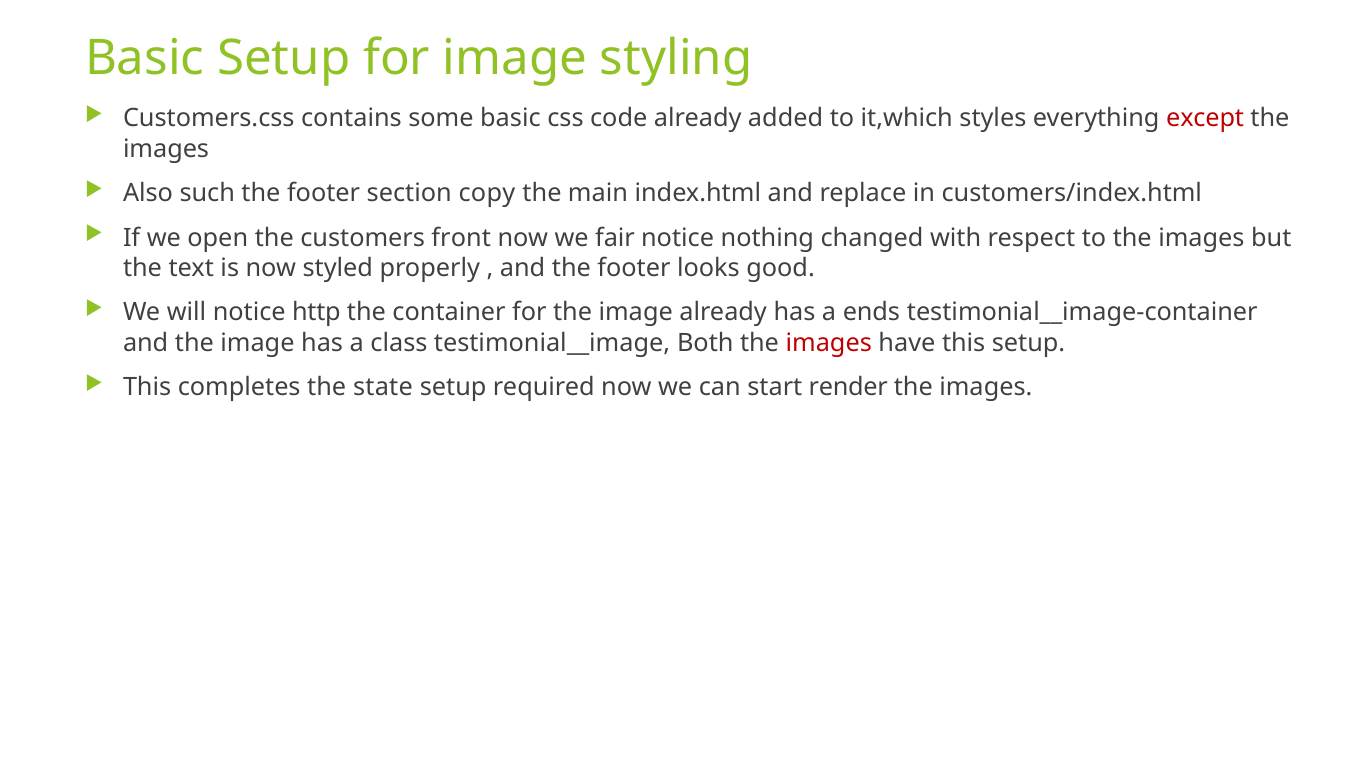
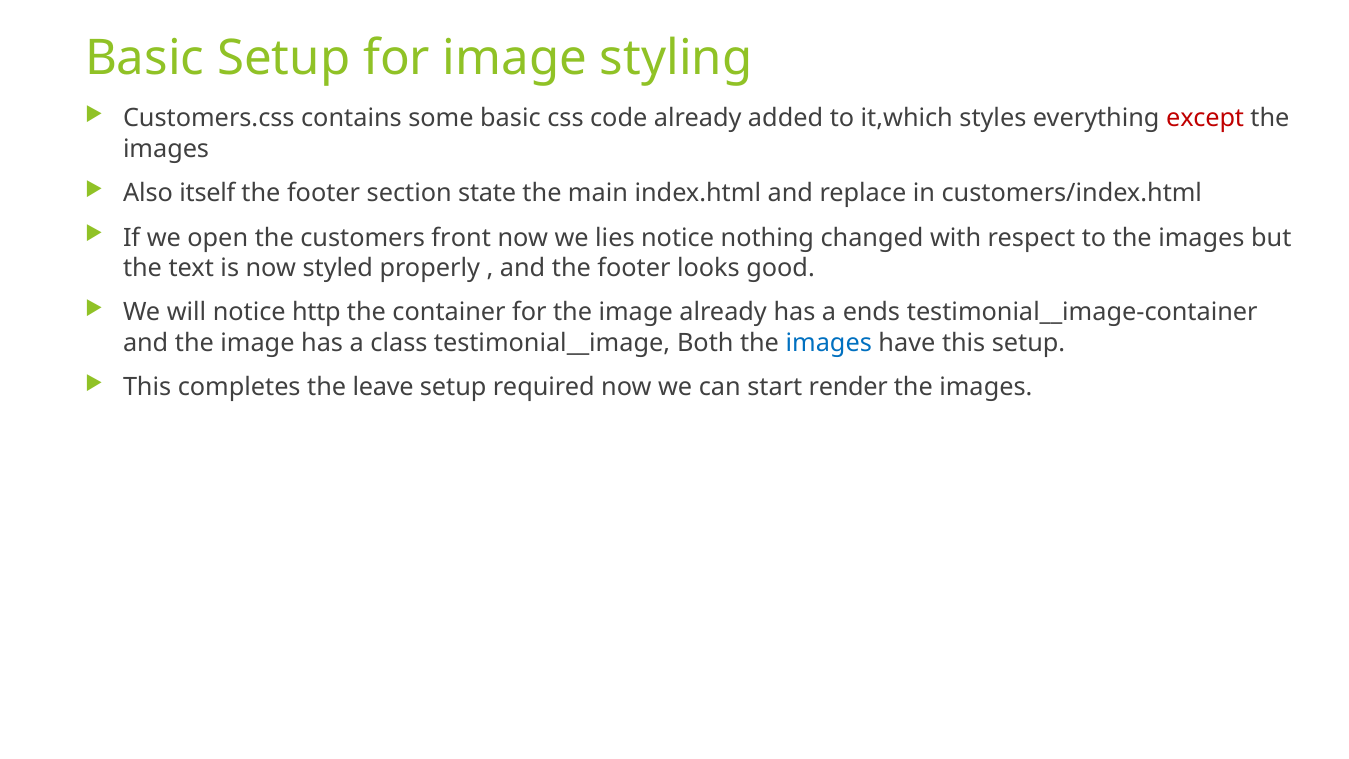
such: such -> itself
copy: copy -> state
fair: fair -> lies
images at (829, 343) colour: red -> blue
state: state -> leave
